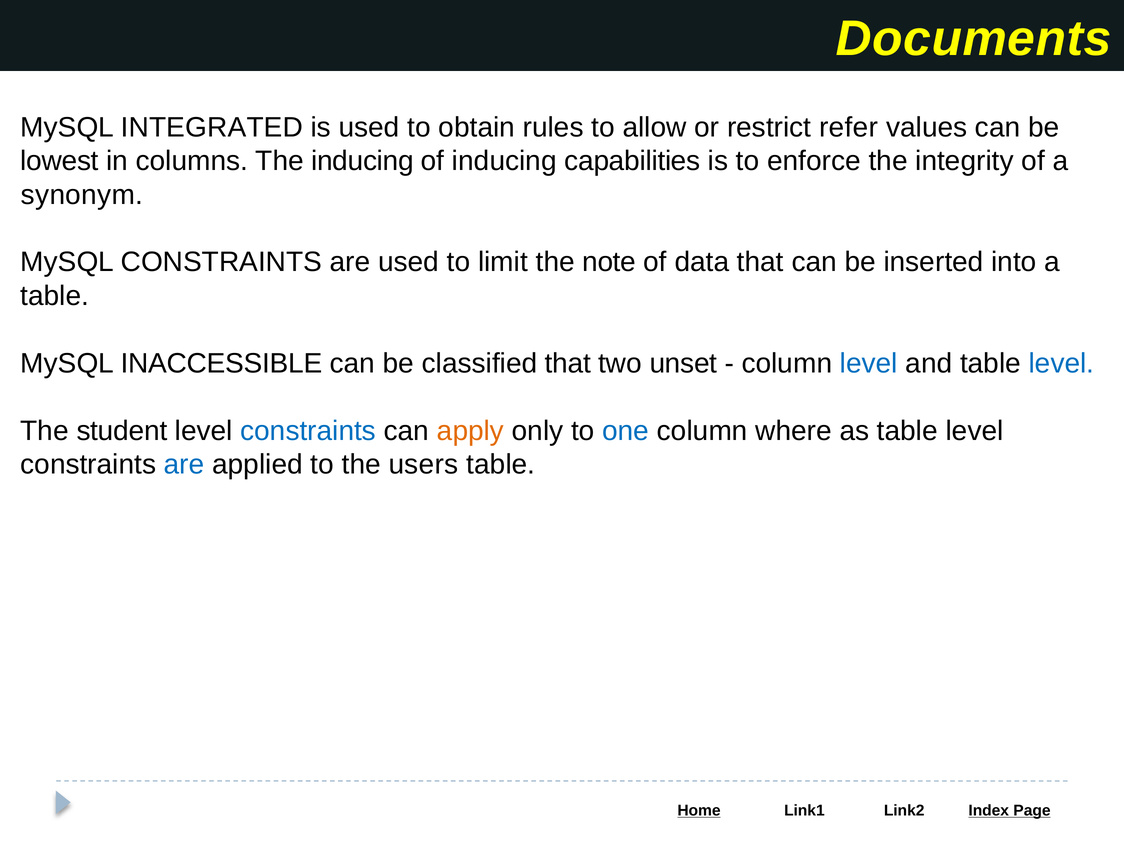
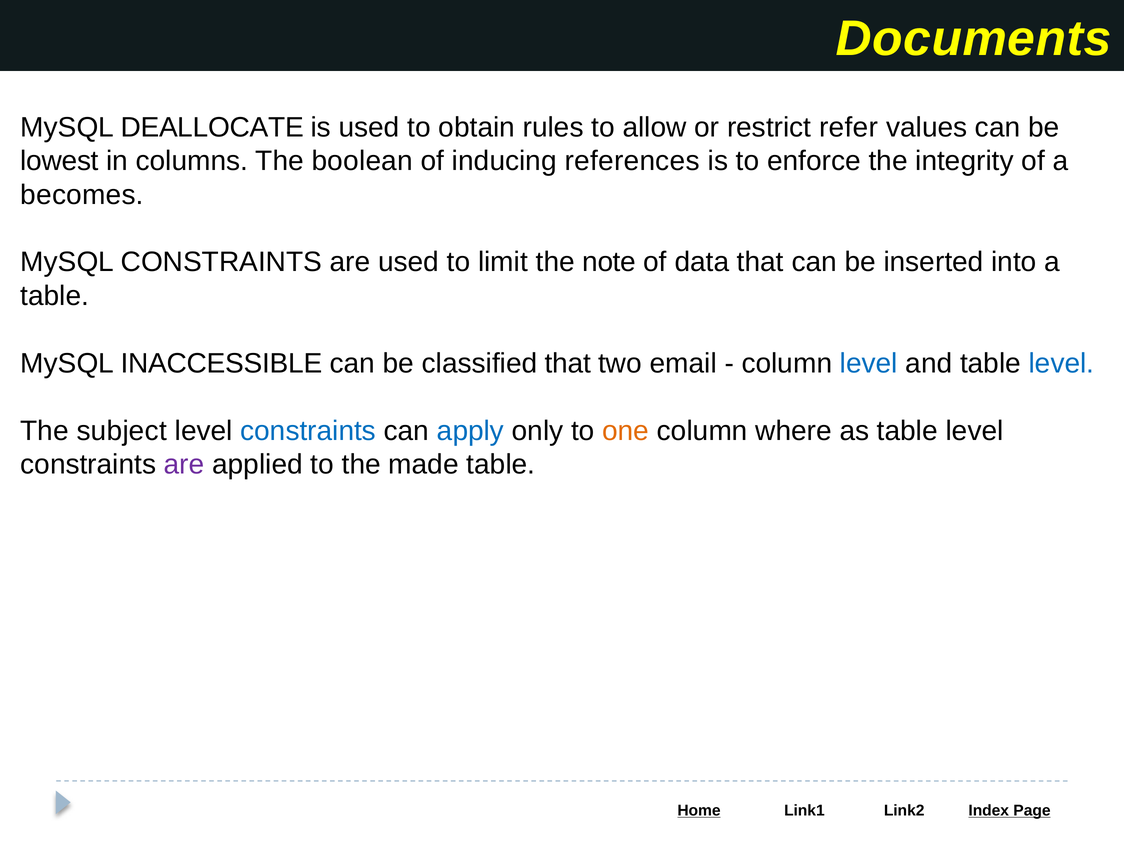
INTEGRATED: INTEGRATED -> DEALLOCATE
The inducing: inducing -> boolean
capabilities: capabilities -> references
synonym: synonym -> becomes
unset: unset -> email
student: student -> subject
apply colour: orange -> blue
one colour: blue -> orange
are at (184, 465) colour: blue -> purple
users: users -> made
